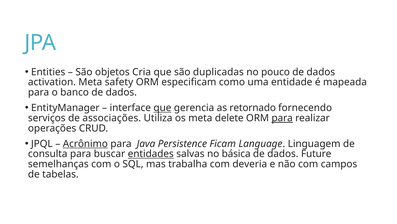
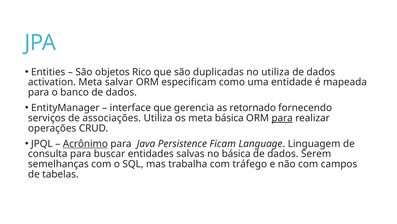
Cria: Cria -> Rico
no pouco: pouco -> utiliza
safety: safety -> salvar
que at (162, 108) underline: present -> none
meta delete: delete -> básica
entidades underline: present -> none
Future: Future -> Serem
deveria: deveria -> tráfego
